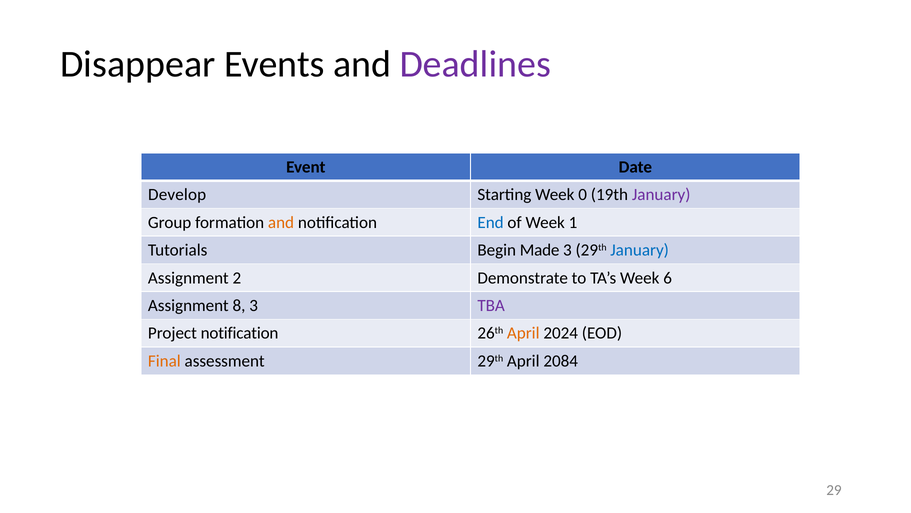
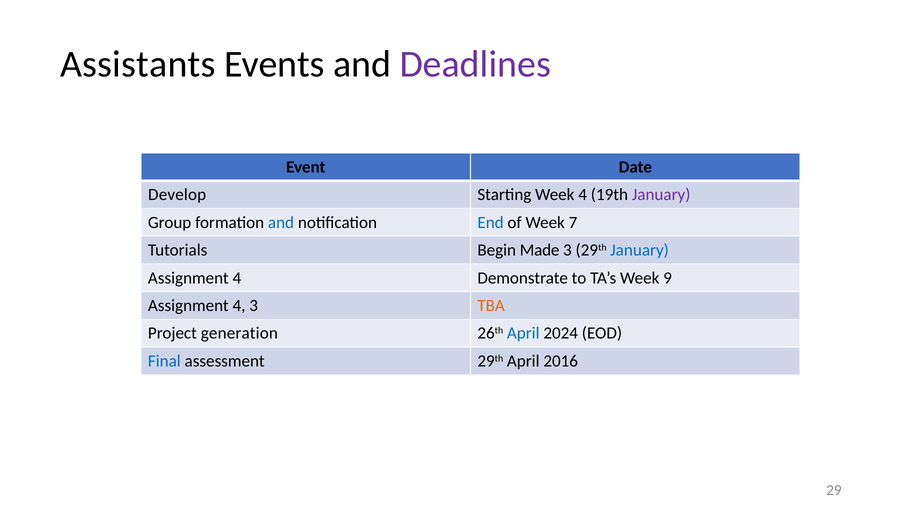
Disappear: Disappear -> Assistants
Week 0: 0 -> 4
and at (281, 222) colour: orange -> blue
1: 1 -> 7
2 at (237, 278): 2 -> 4
6: 6 -> 9
8 at (239, 305): 8 -> 4
TBA colour: purple -> orange
Project notification: notification -> generation
April at (523, 333) colour: orange -> blue
Final colour: orange -> blue
2084: 2084 -> 2016
